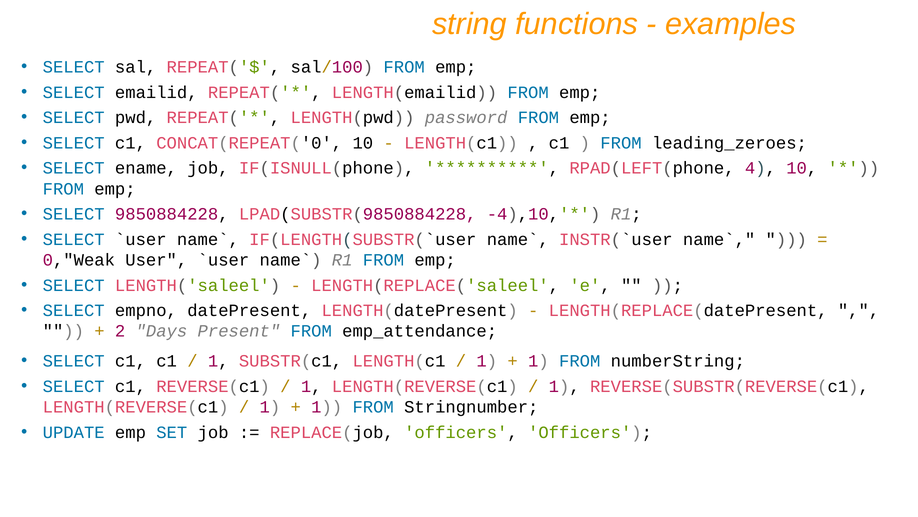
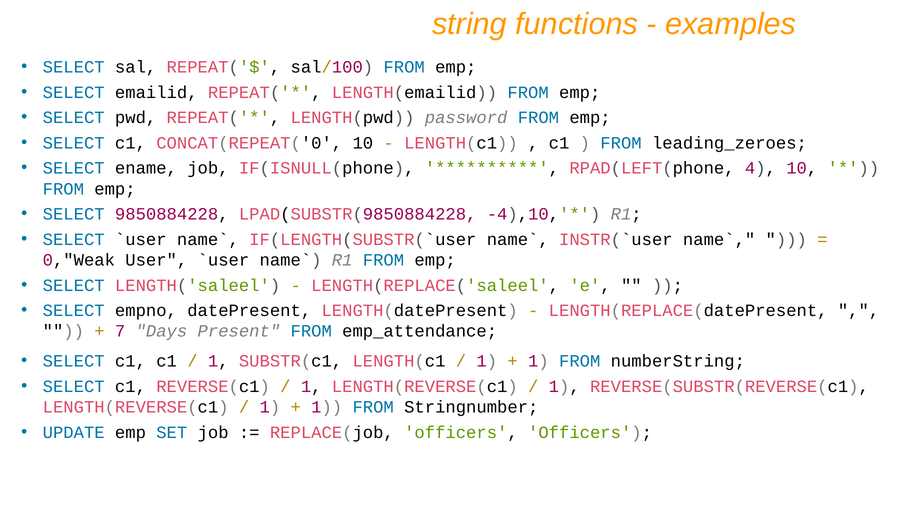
2: 2 -> 7
